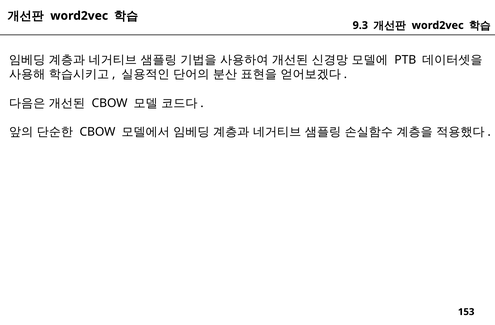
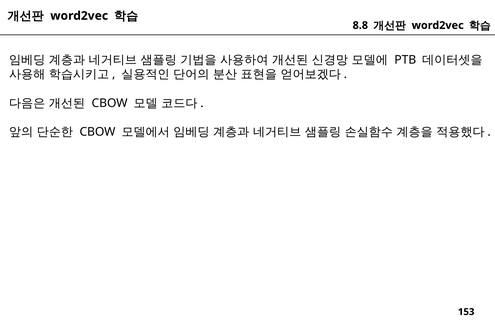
9.3: 9.3 -> 8.8
